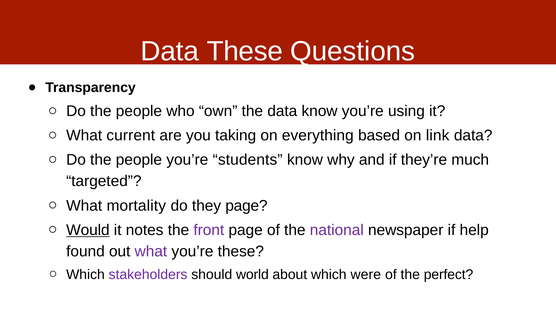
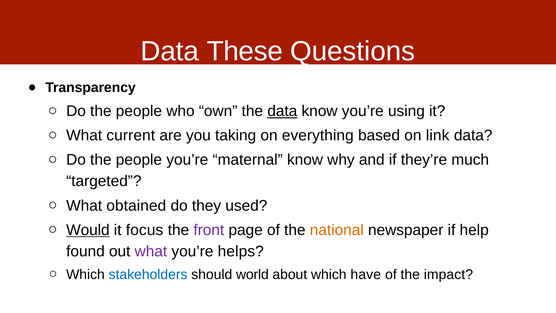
data at (282, 111) underline: none -> present
students: students -> maternal
mortality: mortality -> obtained
they page: page -> used
notes: notes -> focus
national colour: purple -> orange
you’re these: these -> helps
stakeholders colour: purple -> blue
were: were -> have
perfect: perfect -> impact
